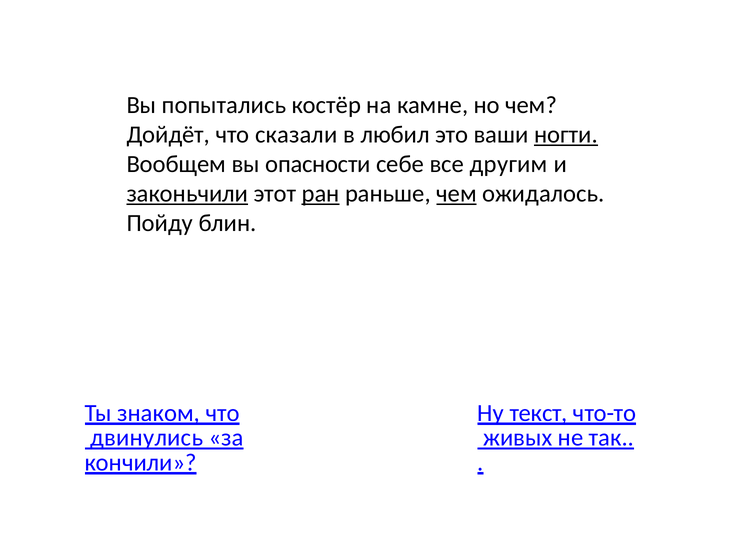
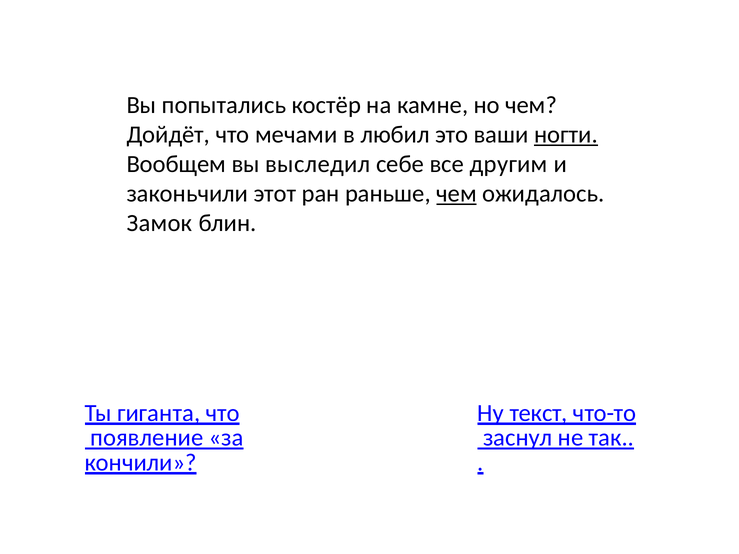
сказали: сказали -> мечами
опасности: опасности -> выследил
законьчили underline: present -> none
ран underline: present -> none
Пойду: Пойду -> Замок
знаком: знаком -> гиганта
двинулись: двинулись -> появление
живых: живых -> заснул
